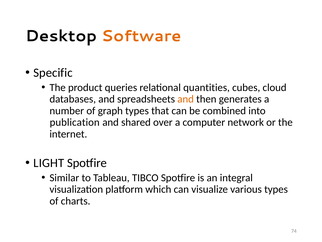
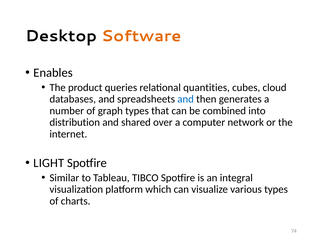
Specific: Specific -> Enables
and at (186, 99) colour: orange -> blue
publication: publication -> distribution
